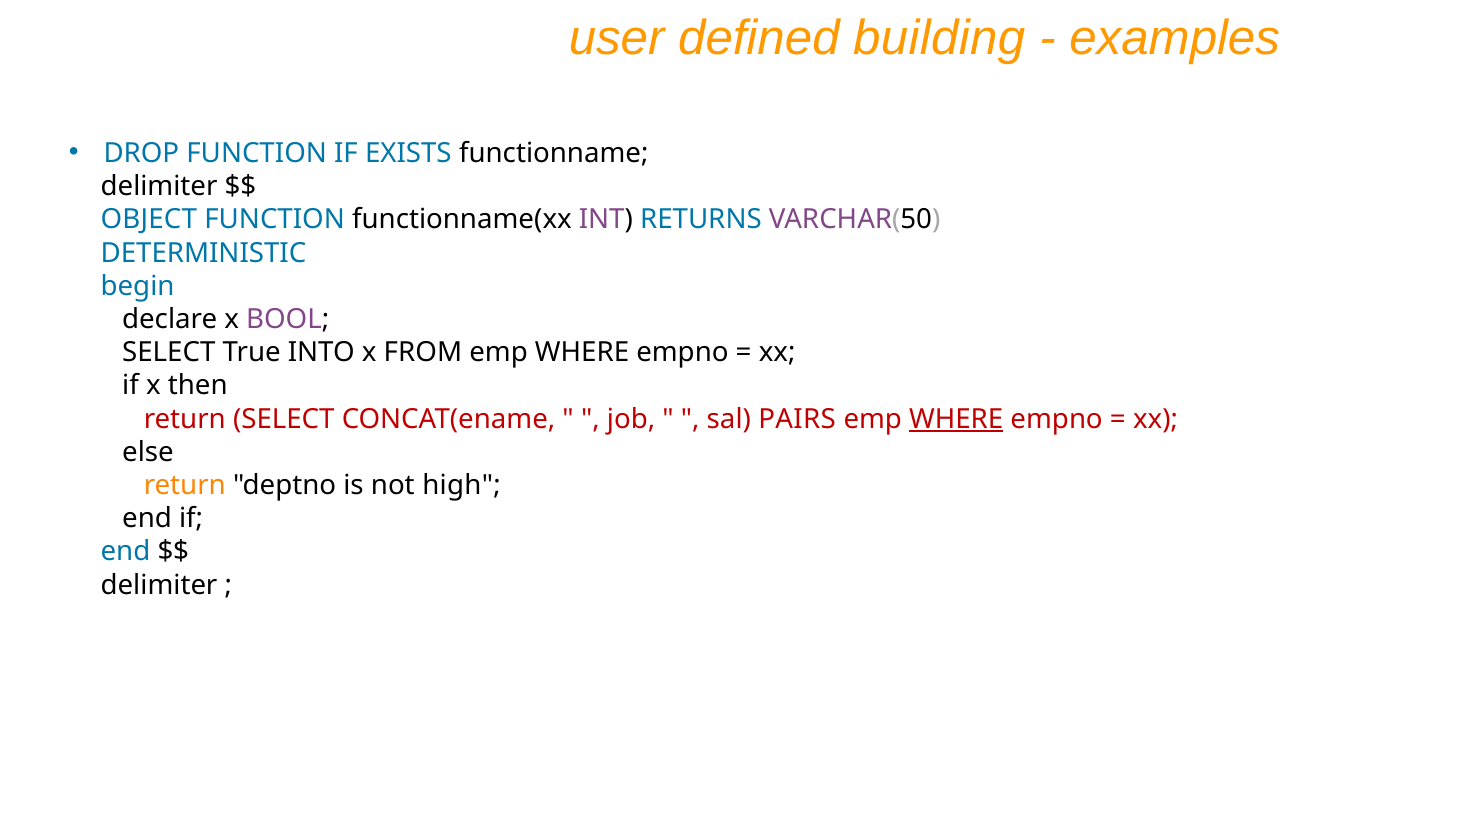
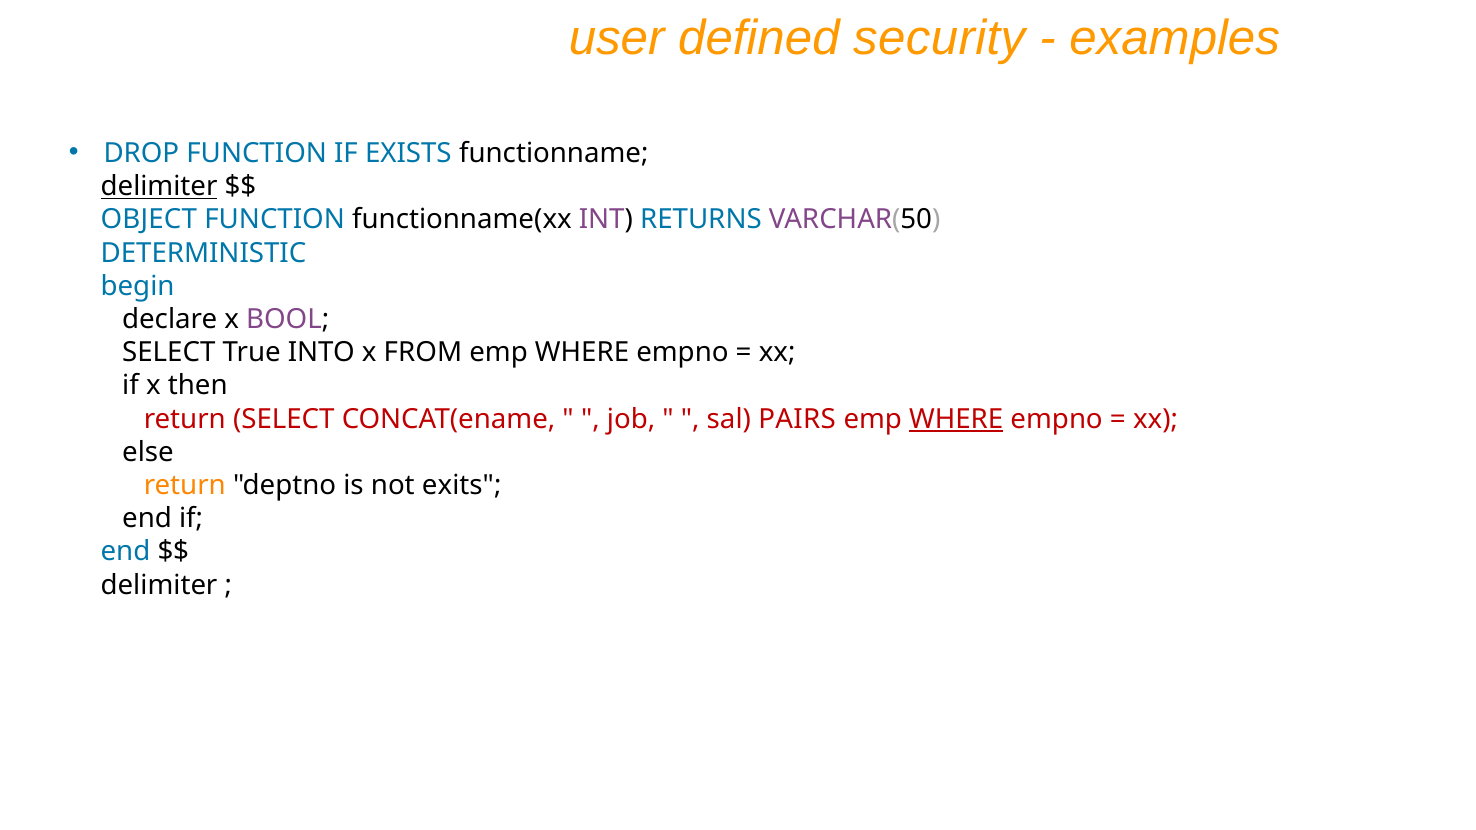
building: building -> security
delimiter at (159, 187) underline: none -> present
high: high -> exits
